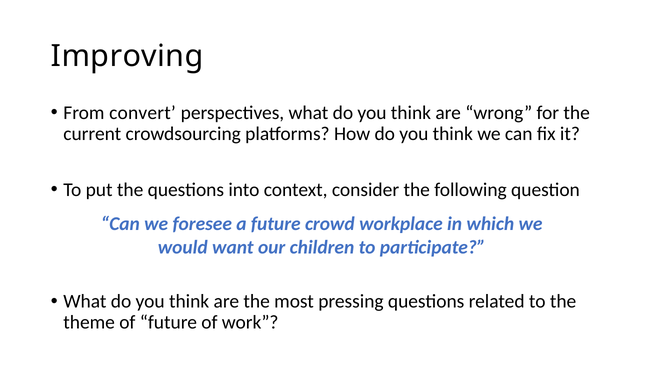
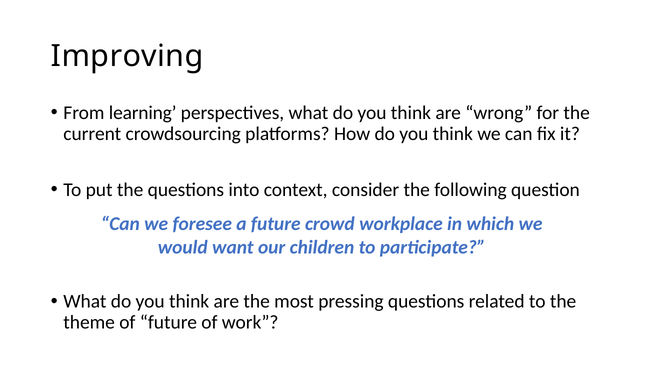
convert: convert -> learning
